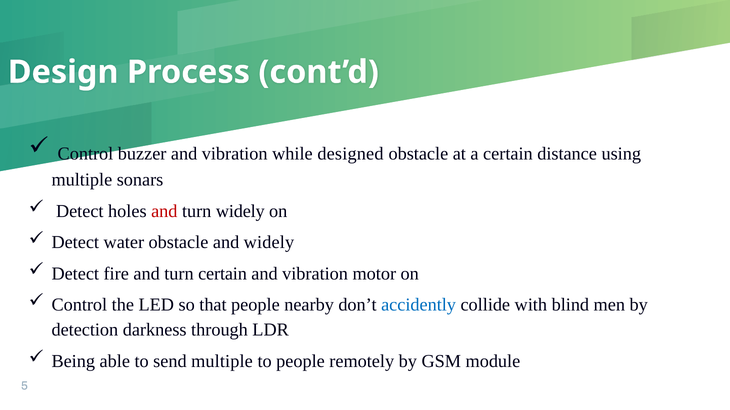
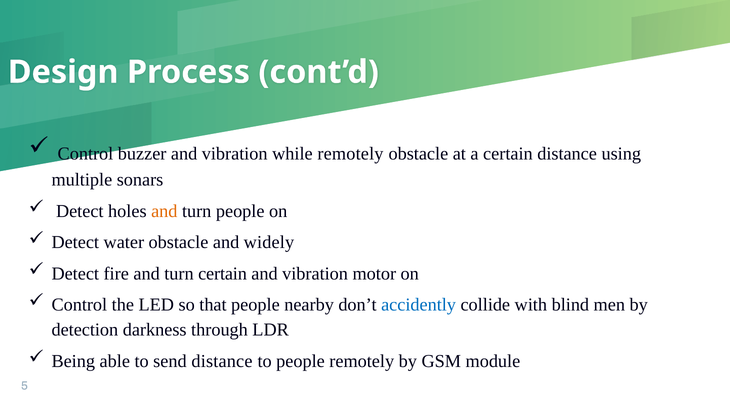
while designed: designed -> remotely
and at (164, 211) colour: red -> orange
turn widely: widely -> people
send multiple: multiple -> distance
